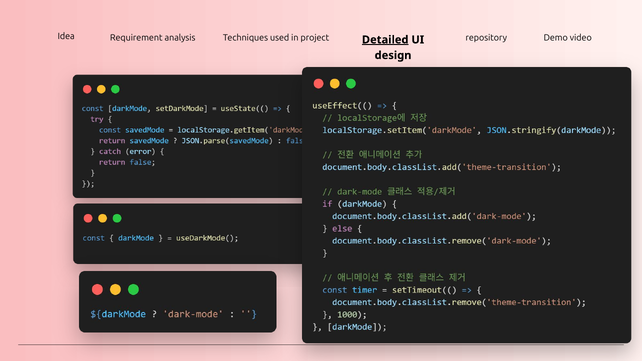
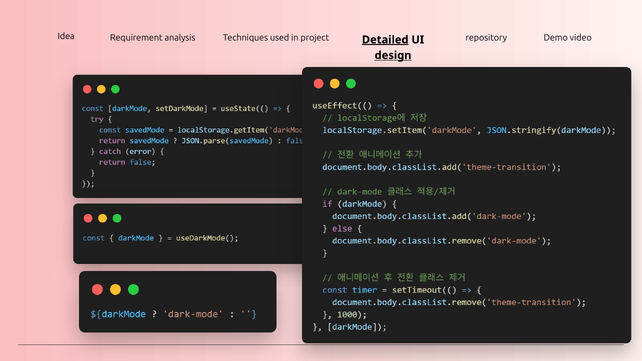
design underline: none -> present
